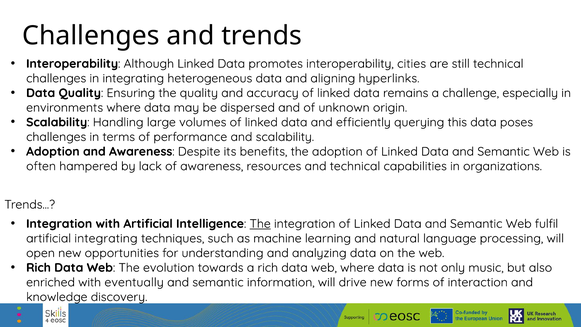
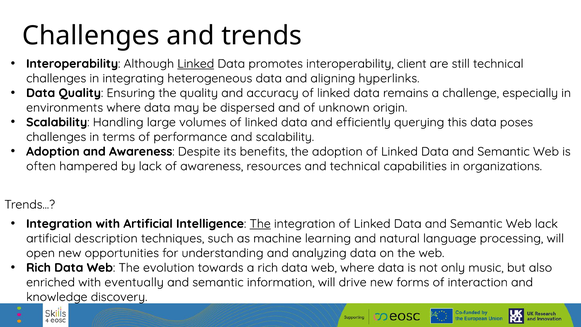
Linked at (196, 64) underline: none -> present
cities: cities -> client
Web fulfil: fulfil -> lack
artificial integrating: integrating -> description
